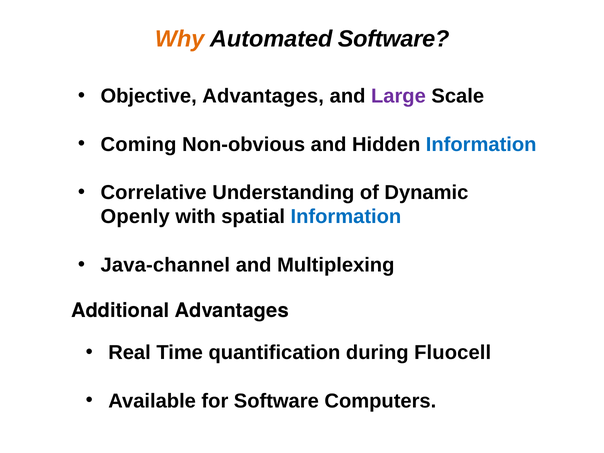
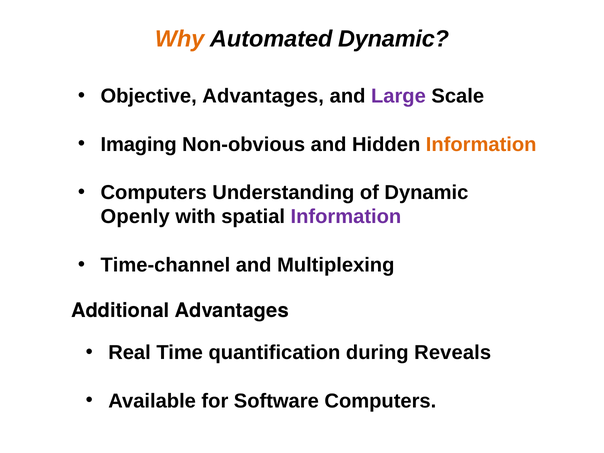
Automated Software: Software -> Dynamic
Coming: Coming -> Imaging
Information at (481, 144) colour: blue -> orange
Correlative at (154, 193): Correlative -> Computers
Information at (346, 217) colour: blue -> purple
Java-channel: Java-channel -> Time-channel
Fluocell: Fluocell -> Reveals
